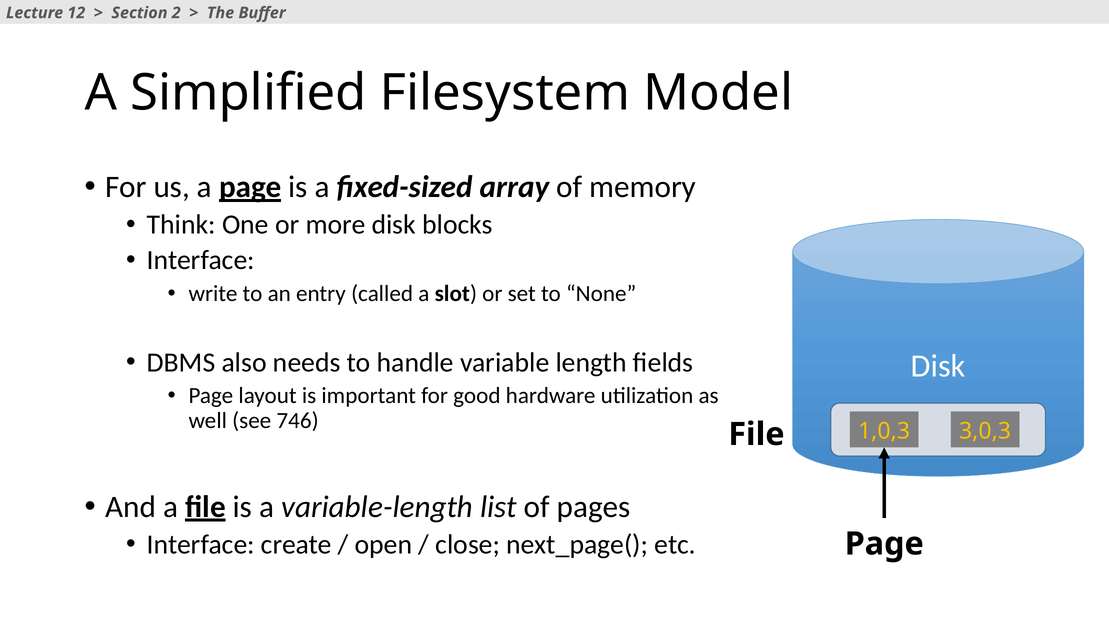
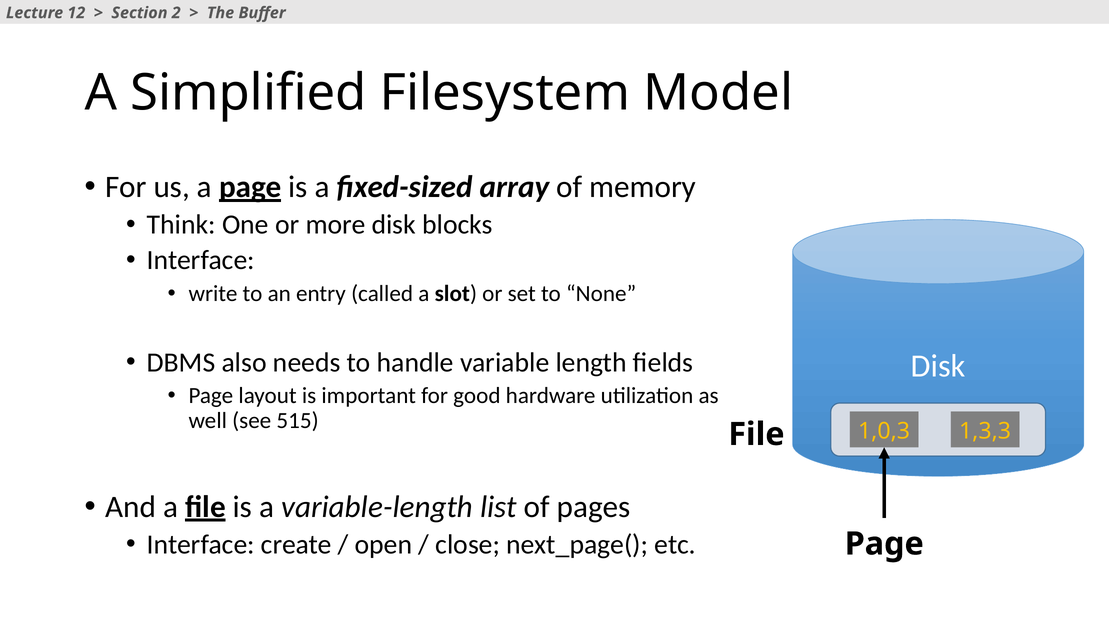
746: 746 -> 515
3,0,3: 3,0,3 -> 1,3,3
